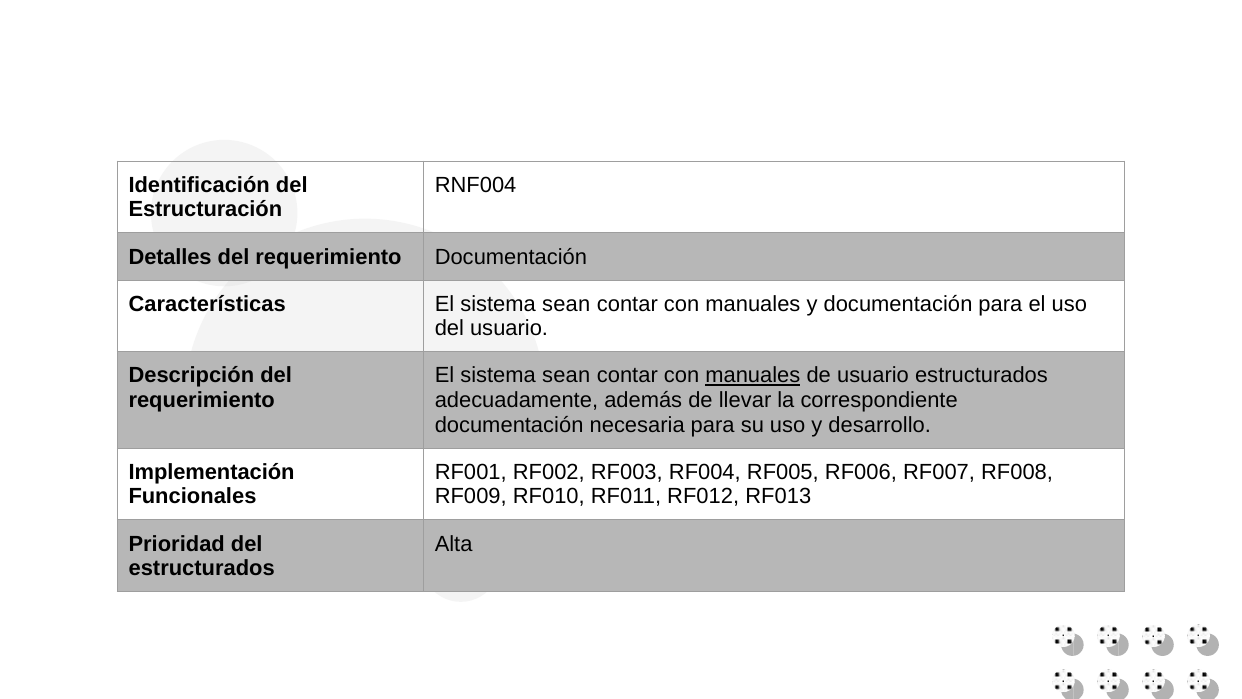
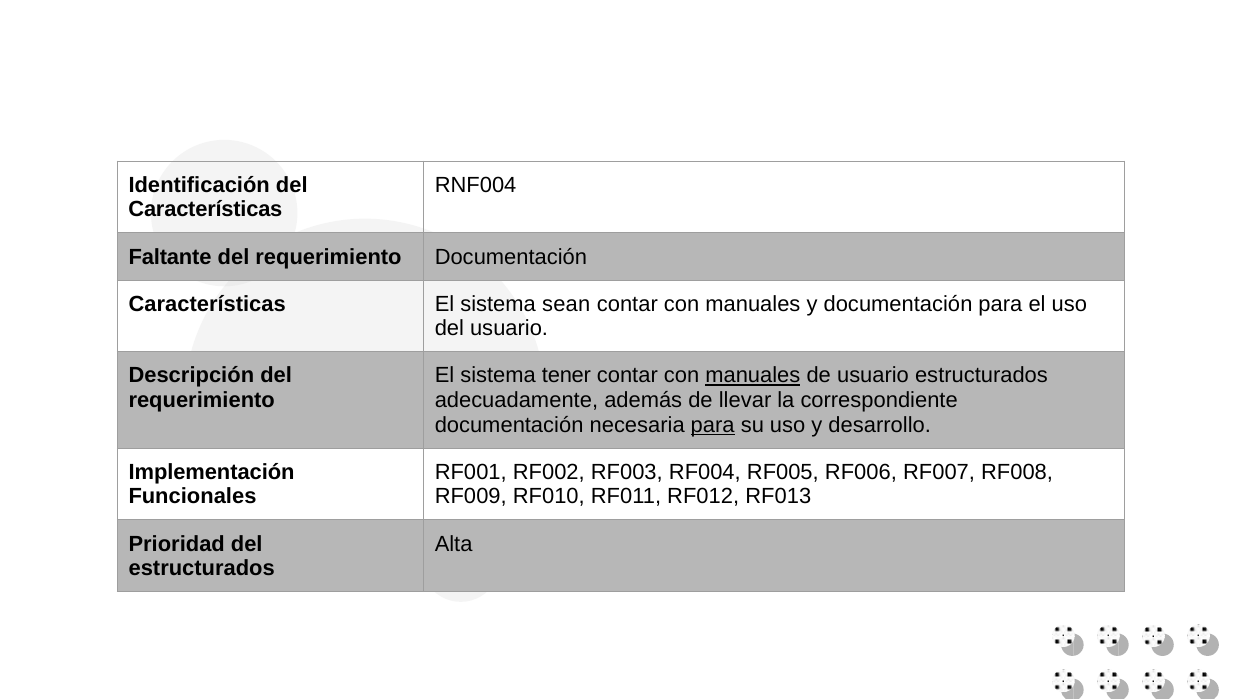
Estructuración at (205, 210): Estructuración -> Características
Detalles: Detalles -> Faltante
sean at (566, 376): sean -> tener
para at (713, 425) underline: none -> present
